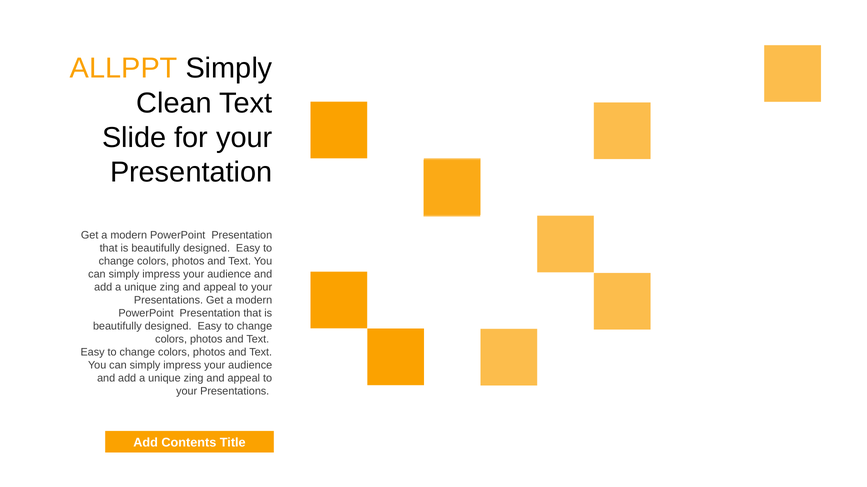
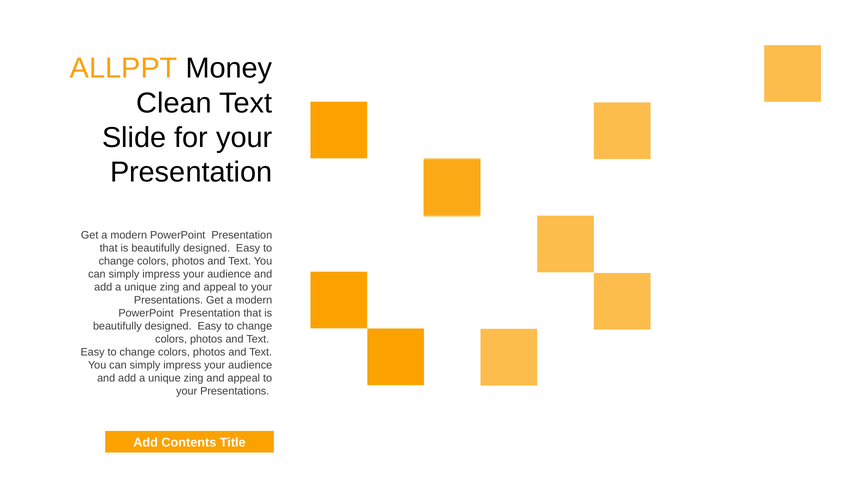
ALLPPT Simply: Simply -> Money
